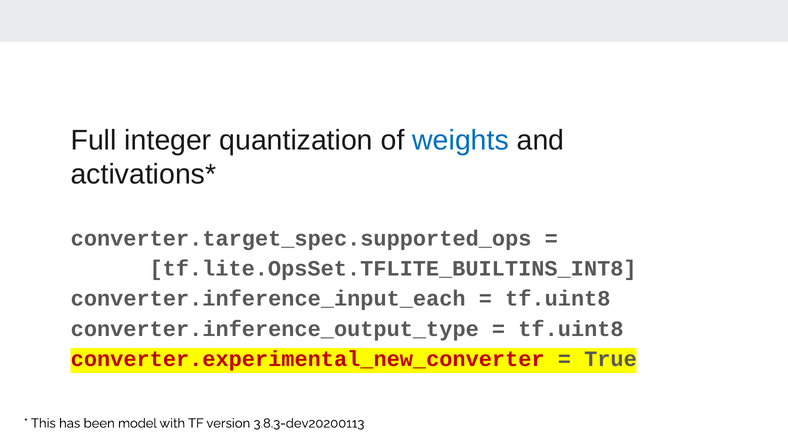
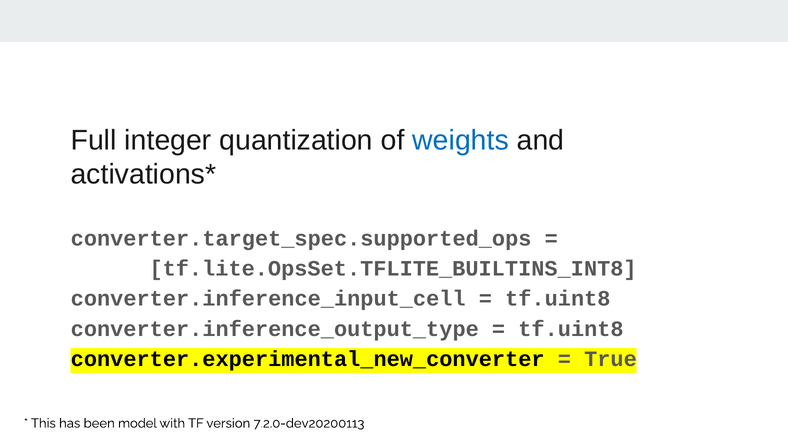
converter.inference_input_each: converter.inference_input_each -> converter.inference_input_cell
converter.experimental_new_converter colour: red -> black
3.8.3-dev20200113: 3.8.3-dev20200113 -> 7.2.0-dev20200113
